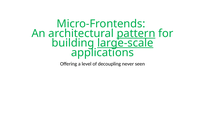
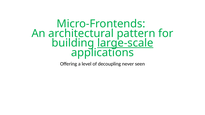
pattern underline: present -> none
